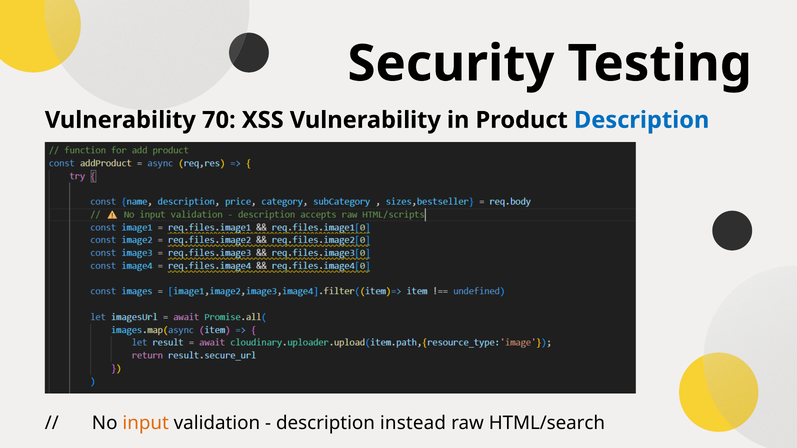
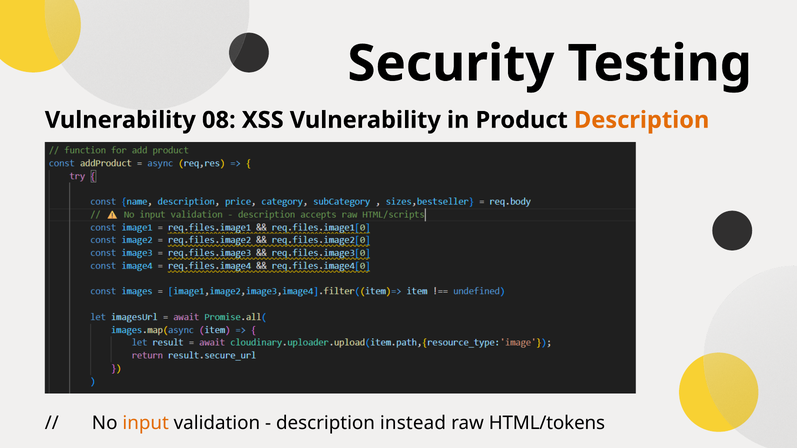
70: 70 -> 08
Description at (642, 120) colour: blue -> orange
HTML/search: HTML/search -> HTML/tokens
